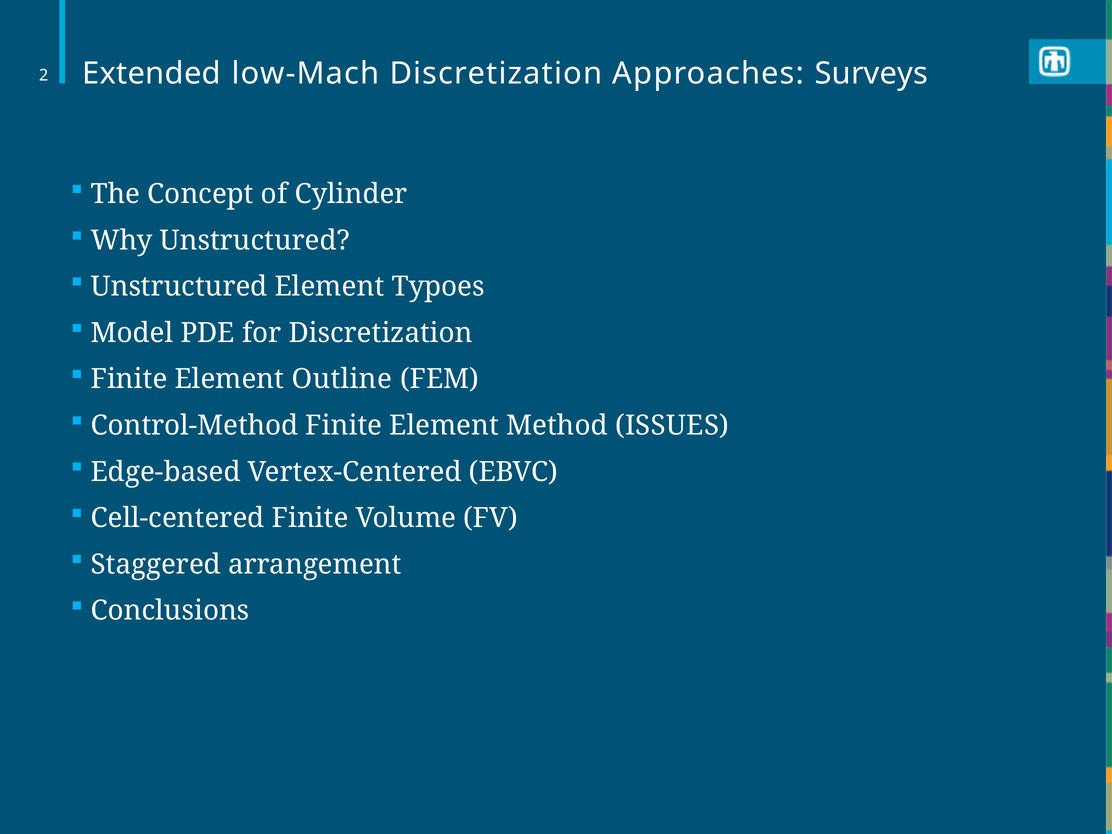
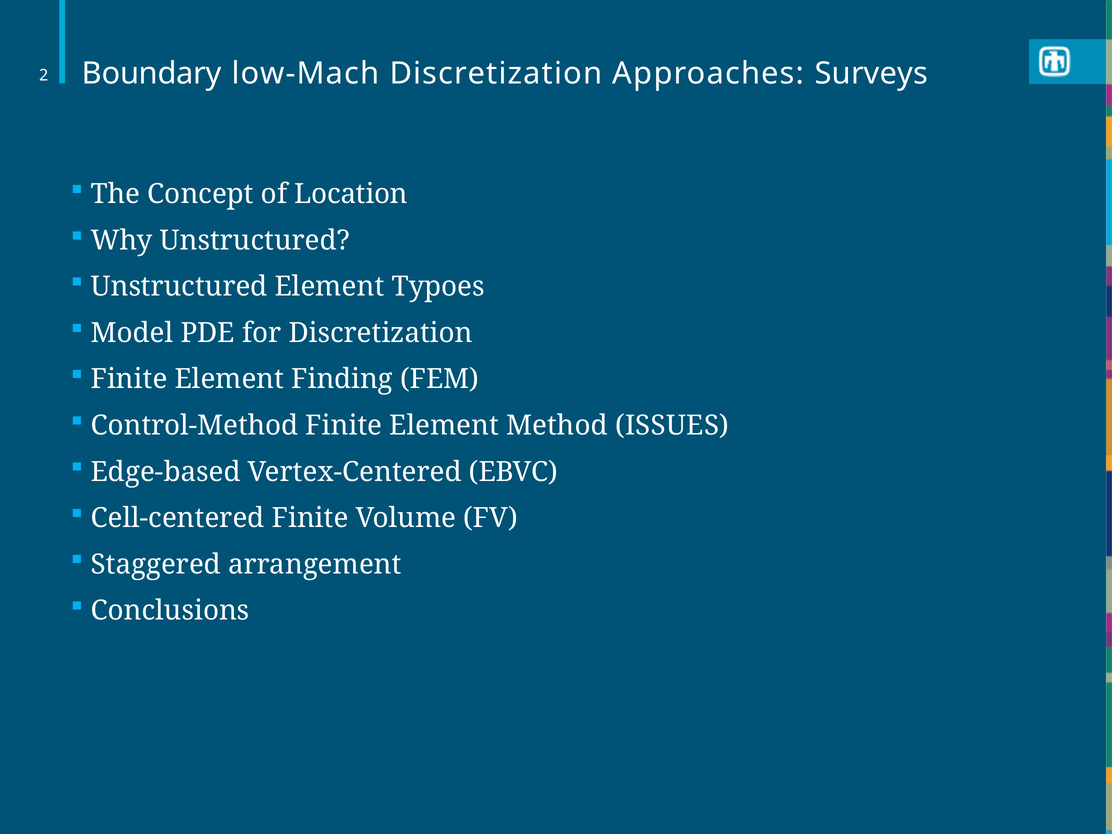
Extended: Extended -> Boundary
Cylinder: Cylinder -> Location
Outline: Outline -> Finding
